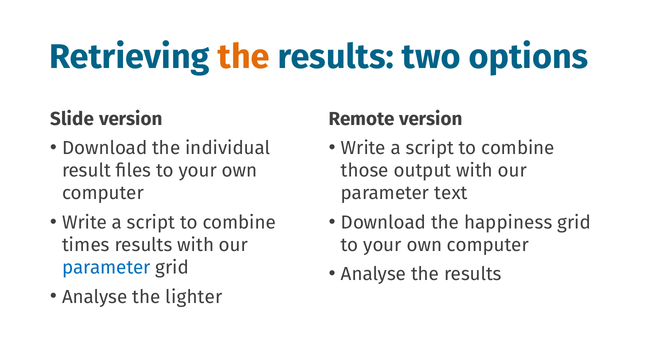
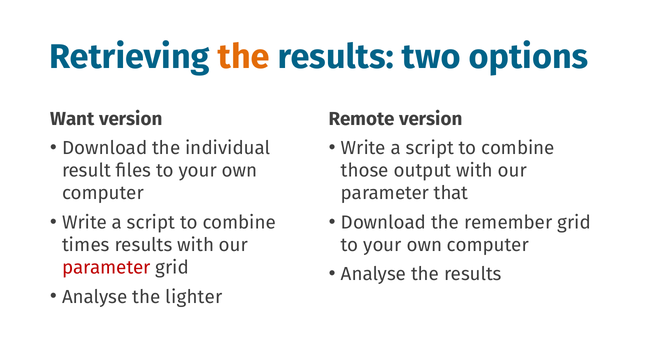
Slide: Slide -> Want
text: text -> that
happiness: happiness -> remember
parameter at (106, 267) colour: blue -> red
